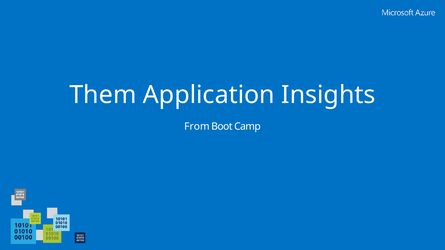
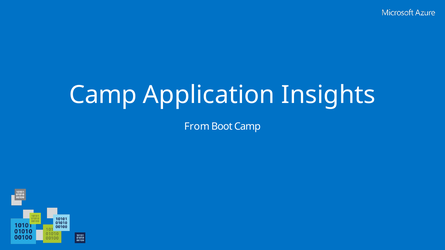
Them at (103, 95): Them -> Camp
